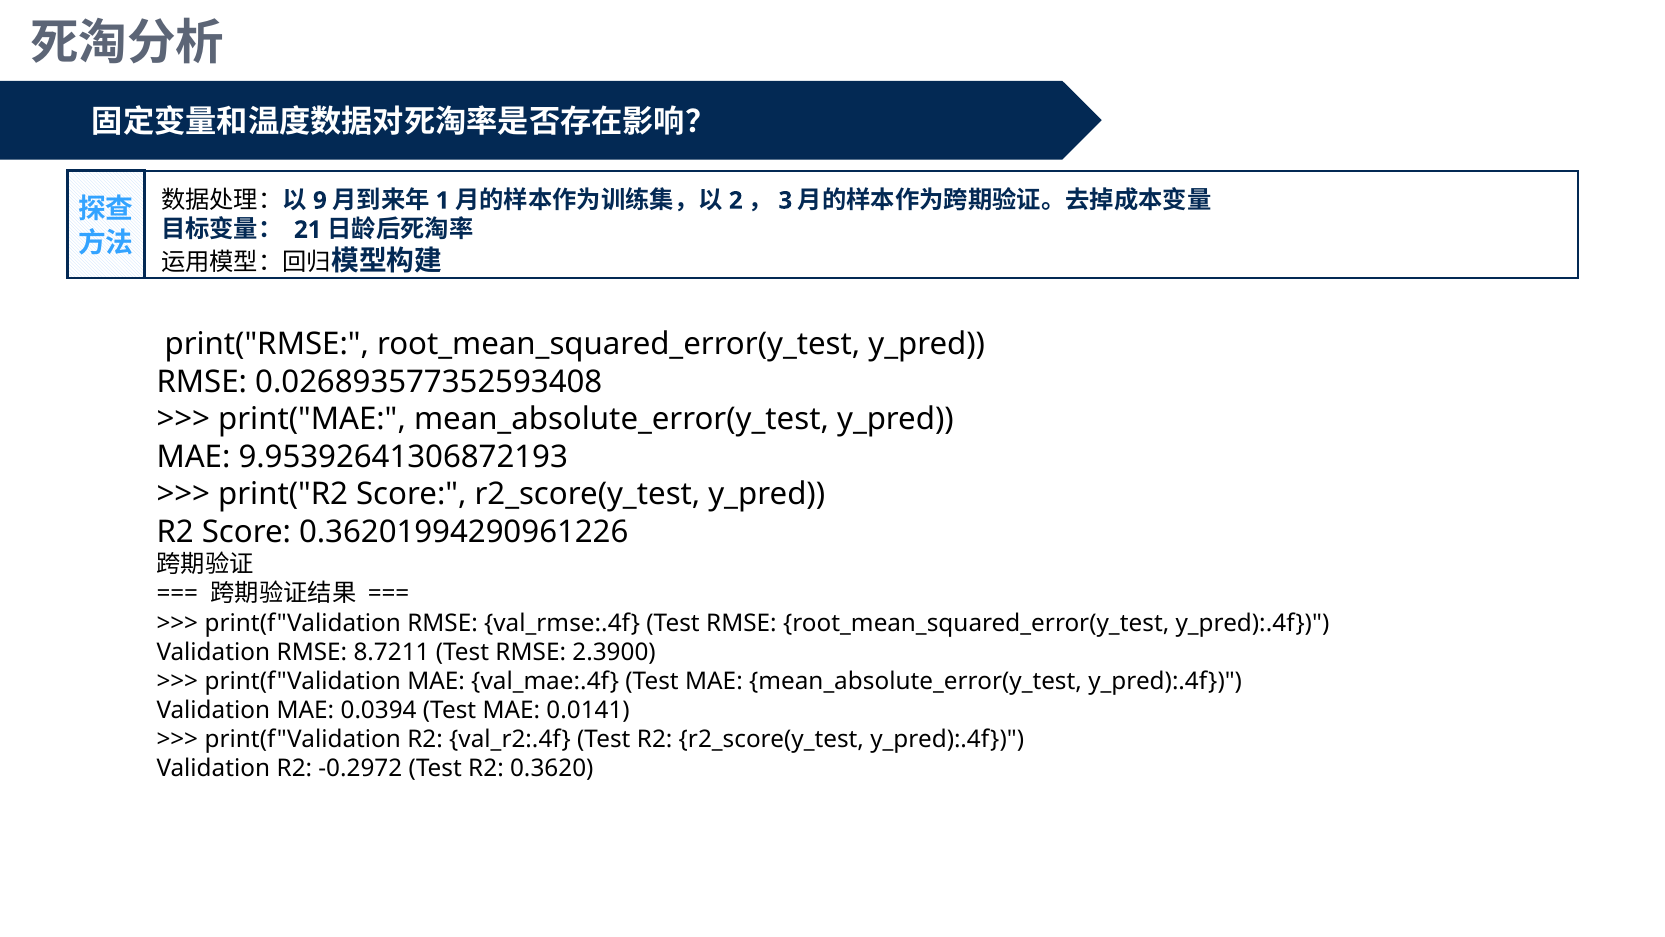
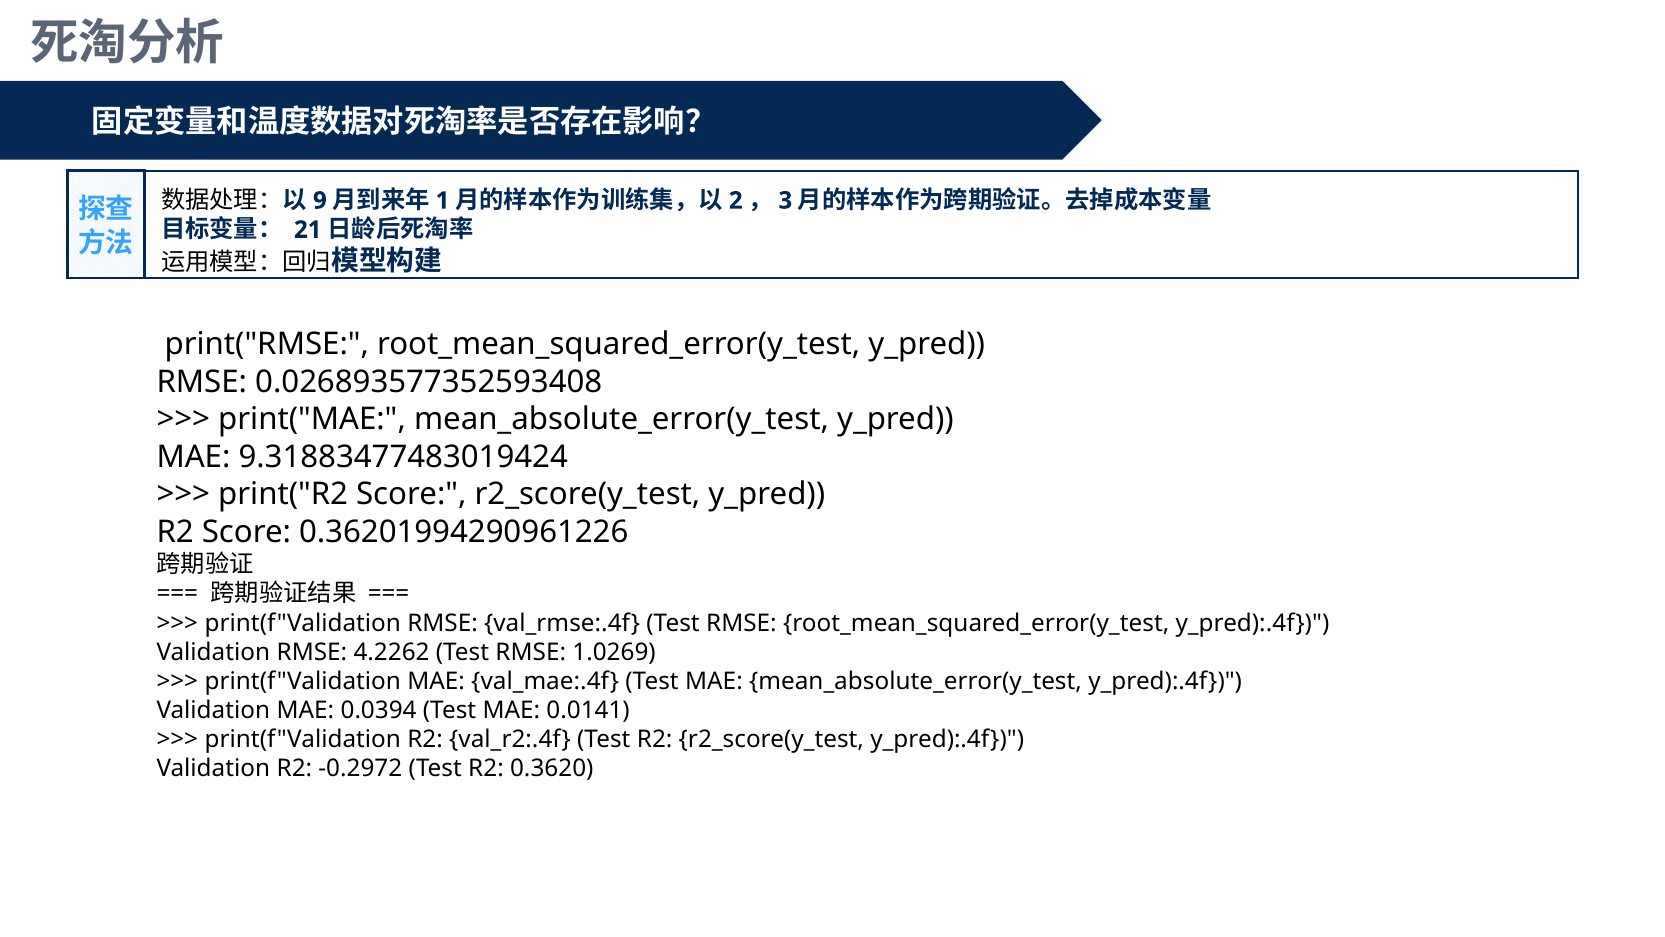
9.95392641306872193: 9.95392641306872193 -> 9.31883477483019424
8.7211: 8.7211 -> 4.2262
2.3900: 2.3900 -> 1.0269
